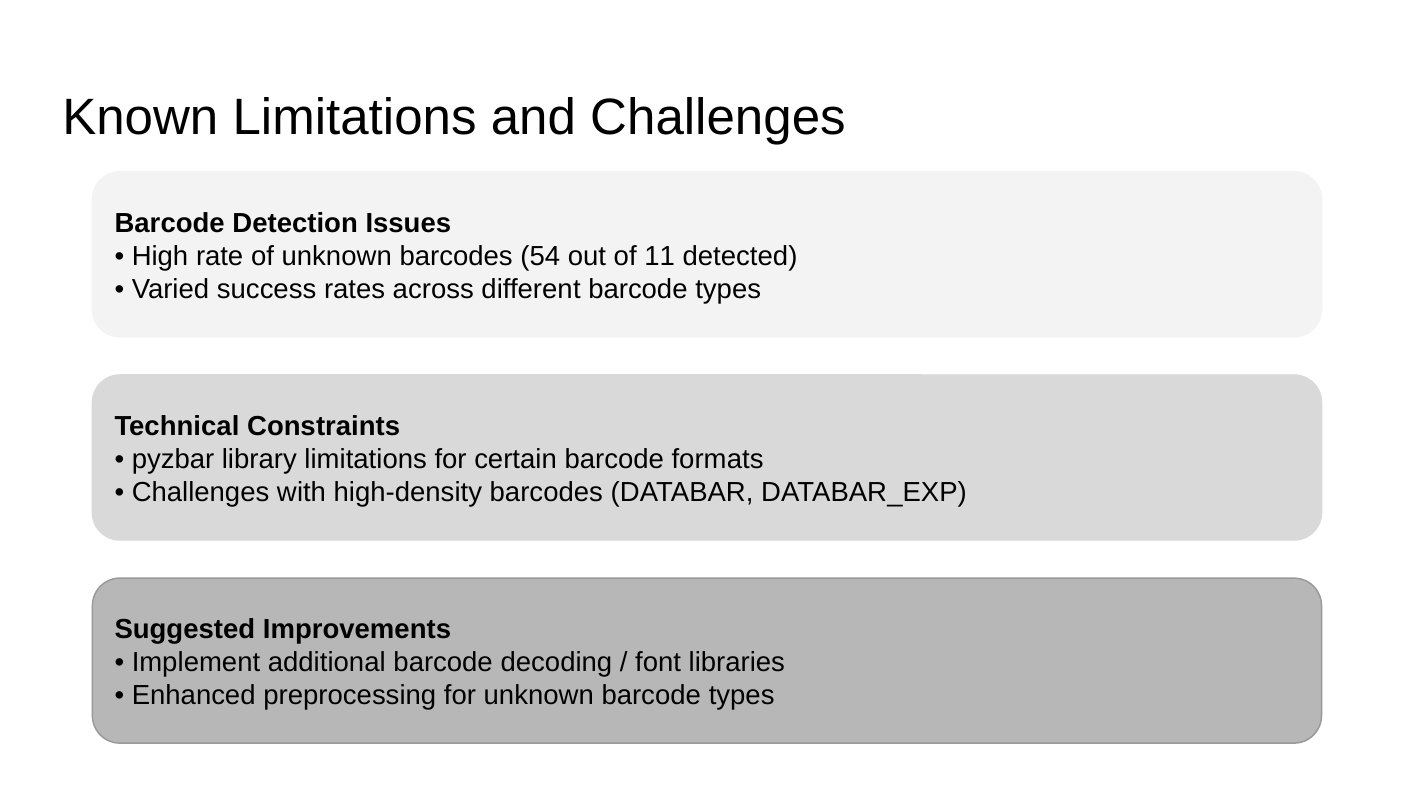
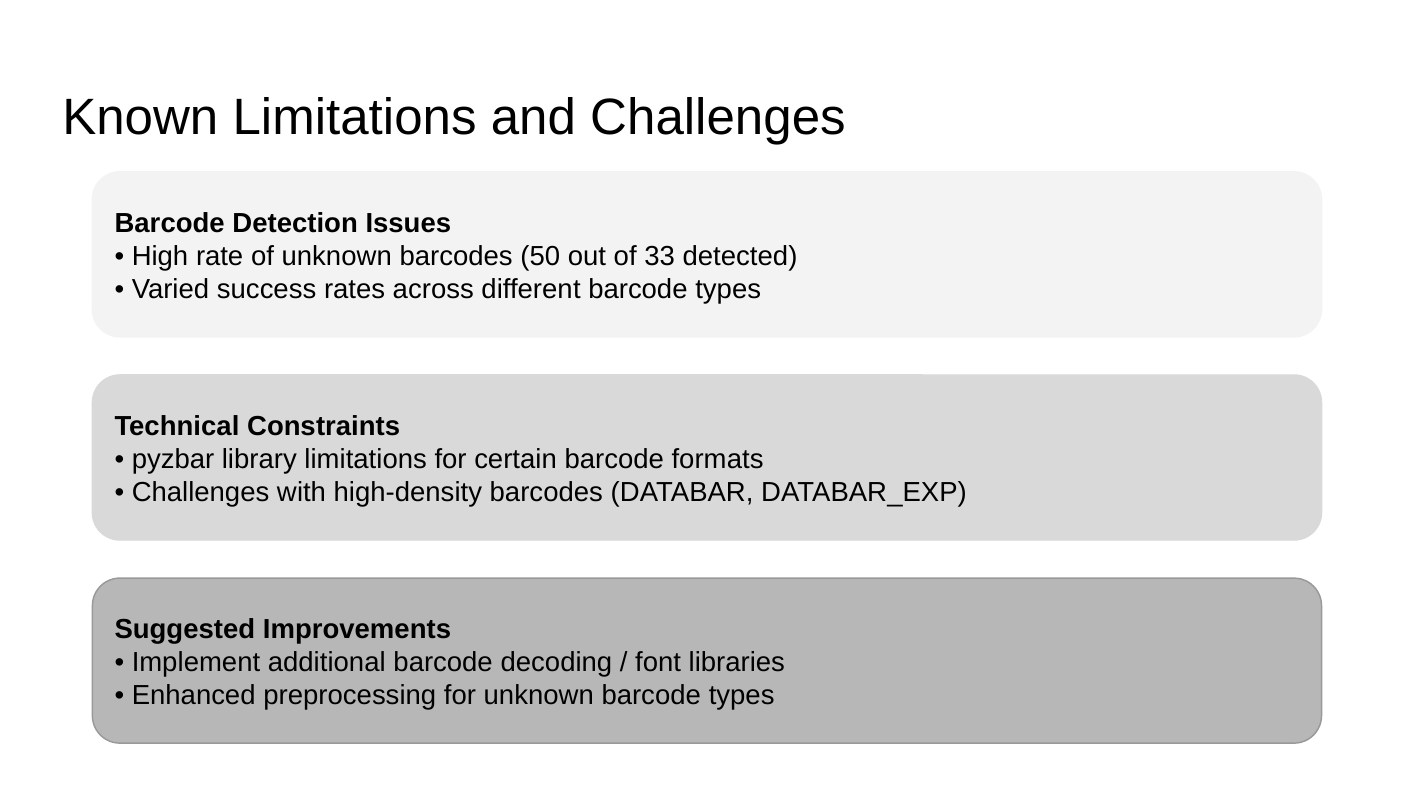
54: 54 -> 50
11: 11 -> 33
